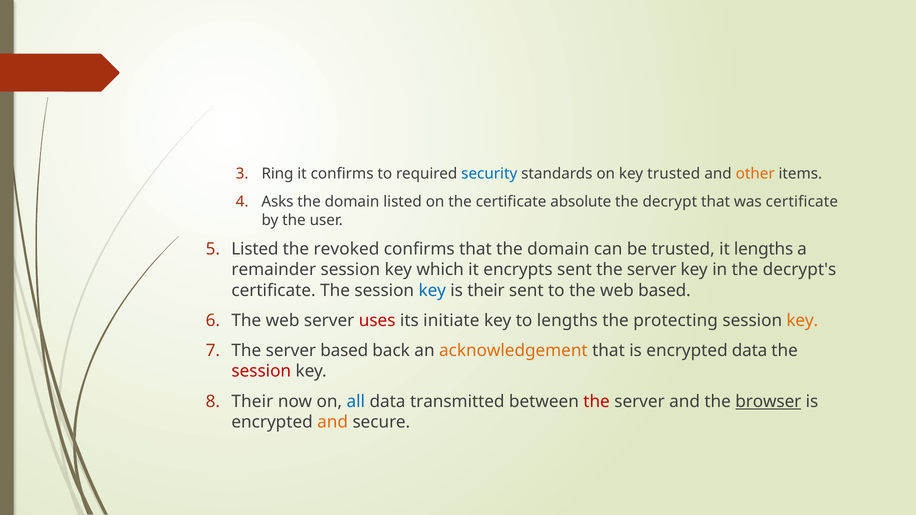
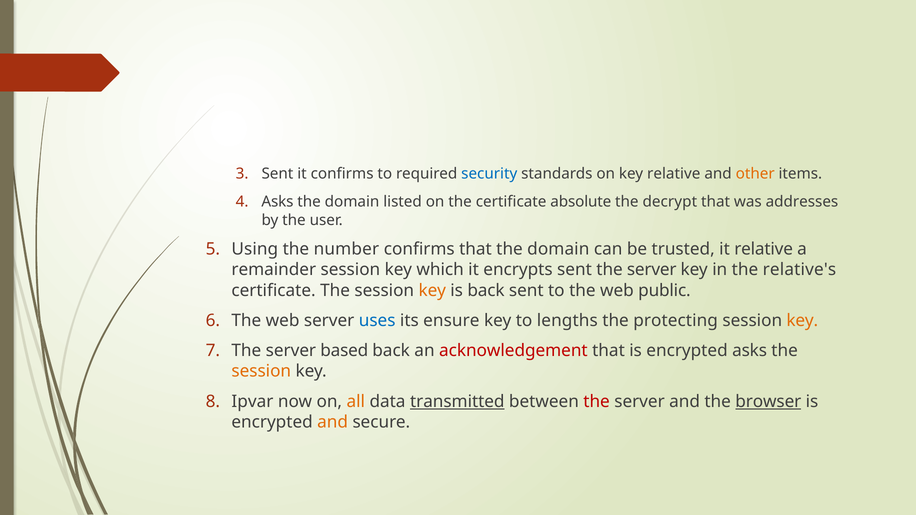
Ring at (277, 174): Ring -> Sent
key trusted: trusted -> relative
was certificate: certificate -> addresses
Listed at (255, 249): Listed -> Using
revoked: revoked -> number
it lengths: lengths -> relative
decrypt's: decrypt's -> relative's
key at (432, 290) colour: blue -> orange
is their: their -> back
web based: based -> public
uses colour: red -> blue
initiate: initiate -> ensure
acknowledgement colour: orange -> red
encrypted data: data -> asks
session at (261, 371) colour: red -> orange
Their at (252, 402): Their -> Ipvar
all colour: blue -> orange
transmitted underline: none -> present
